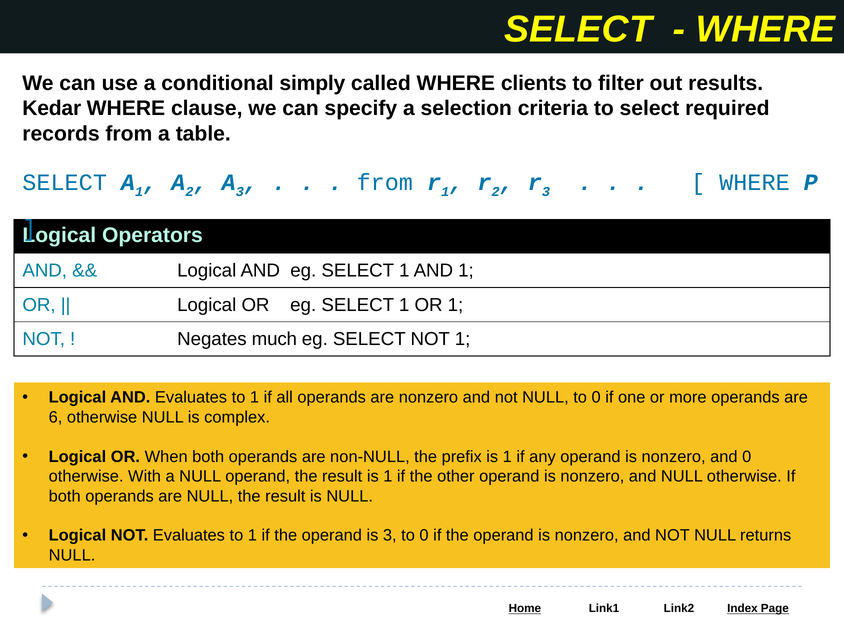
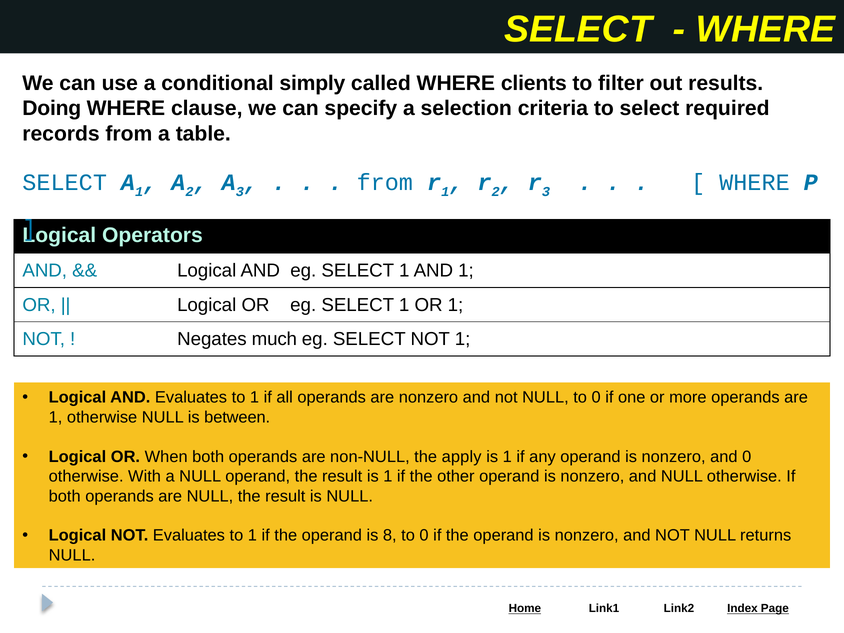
Kedar: Kedar -> Doing
6 at (56, 417): 6 -> 1
complex: complex -> between
prefix: prefix -> apply
is 3: 3 -> 8
